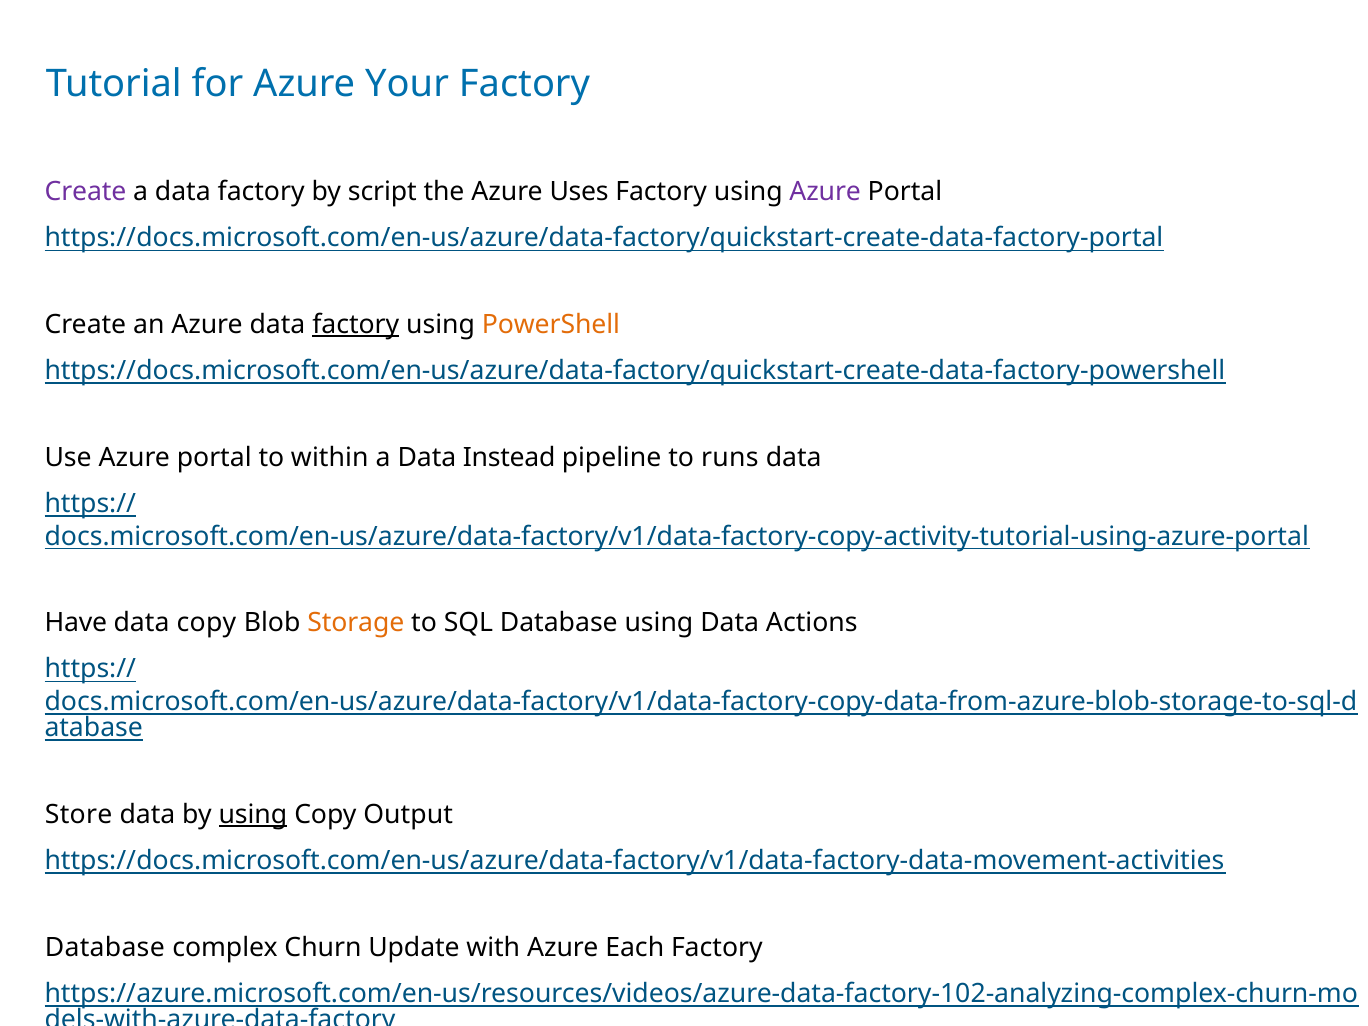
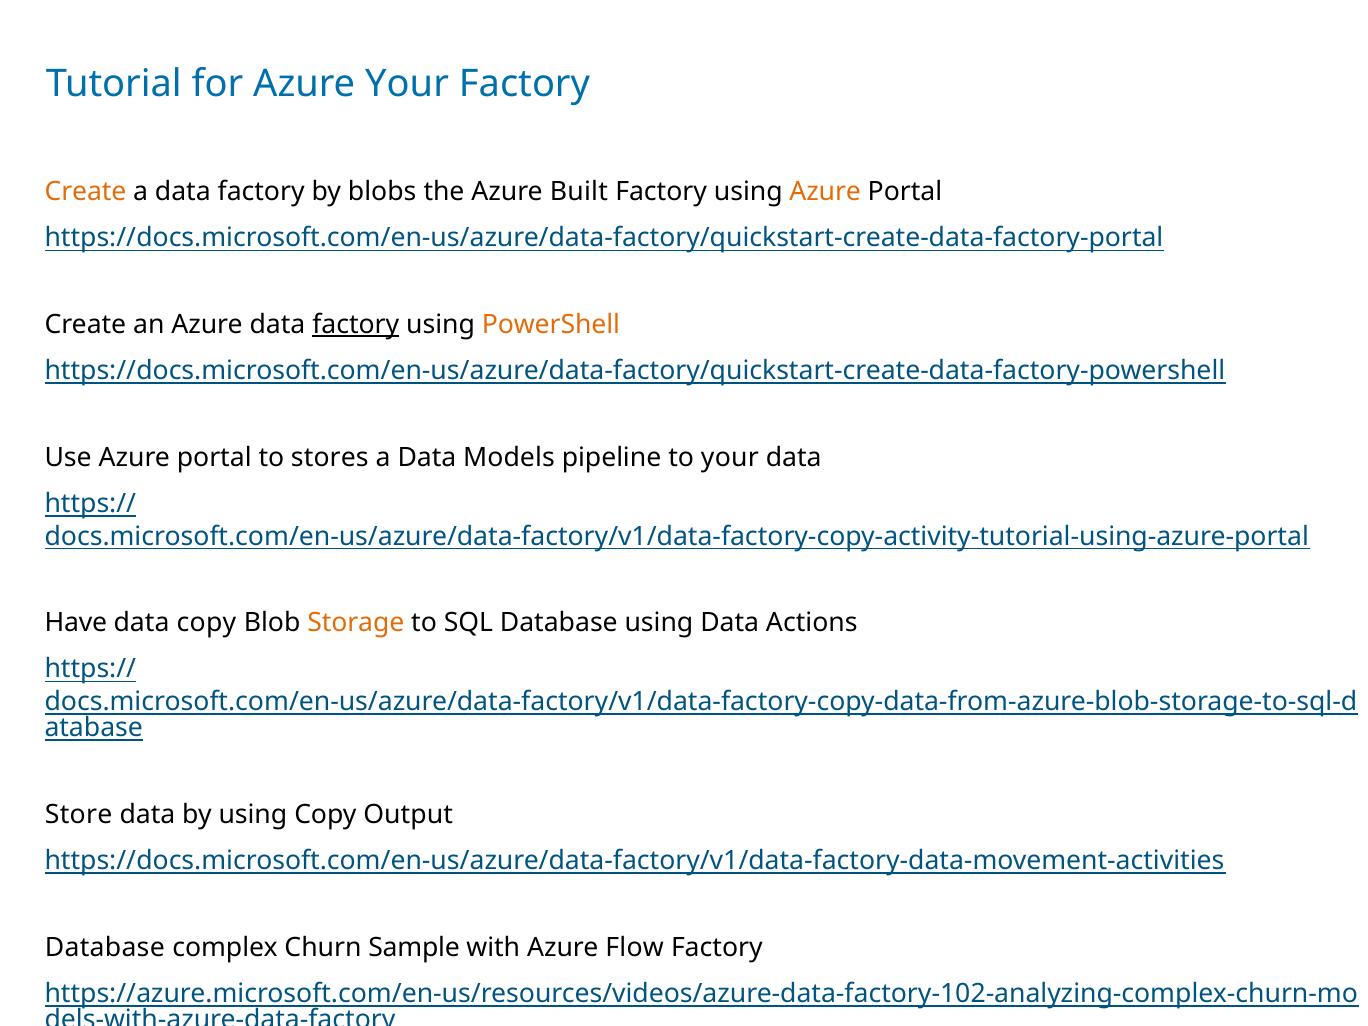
Create at (86, 192) colour: purple -> orange
script: script -> blobs
Uses: Uses -> Built
Azure at (825, 192) colour: purple -> orange
within: within -> stores
Instead: Instead -> Models
to runs: runs -> your
using at (253, 815) underline: present -> none
Update: Update -> Sample
Each: Each -> Flow
